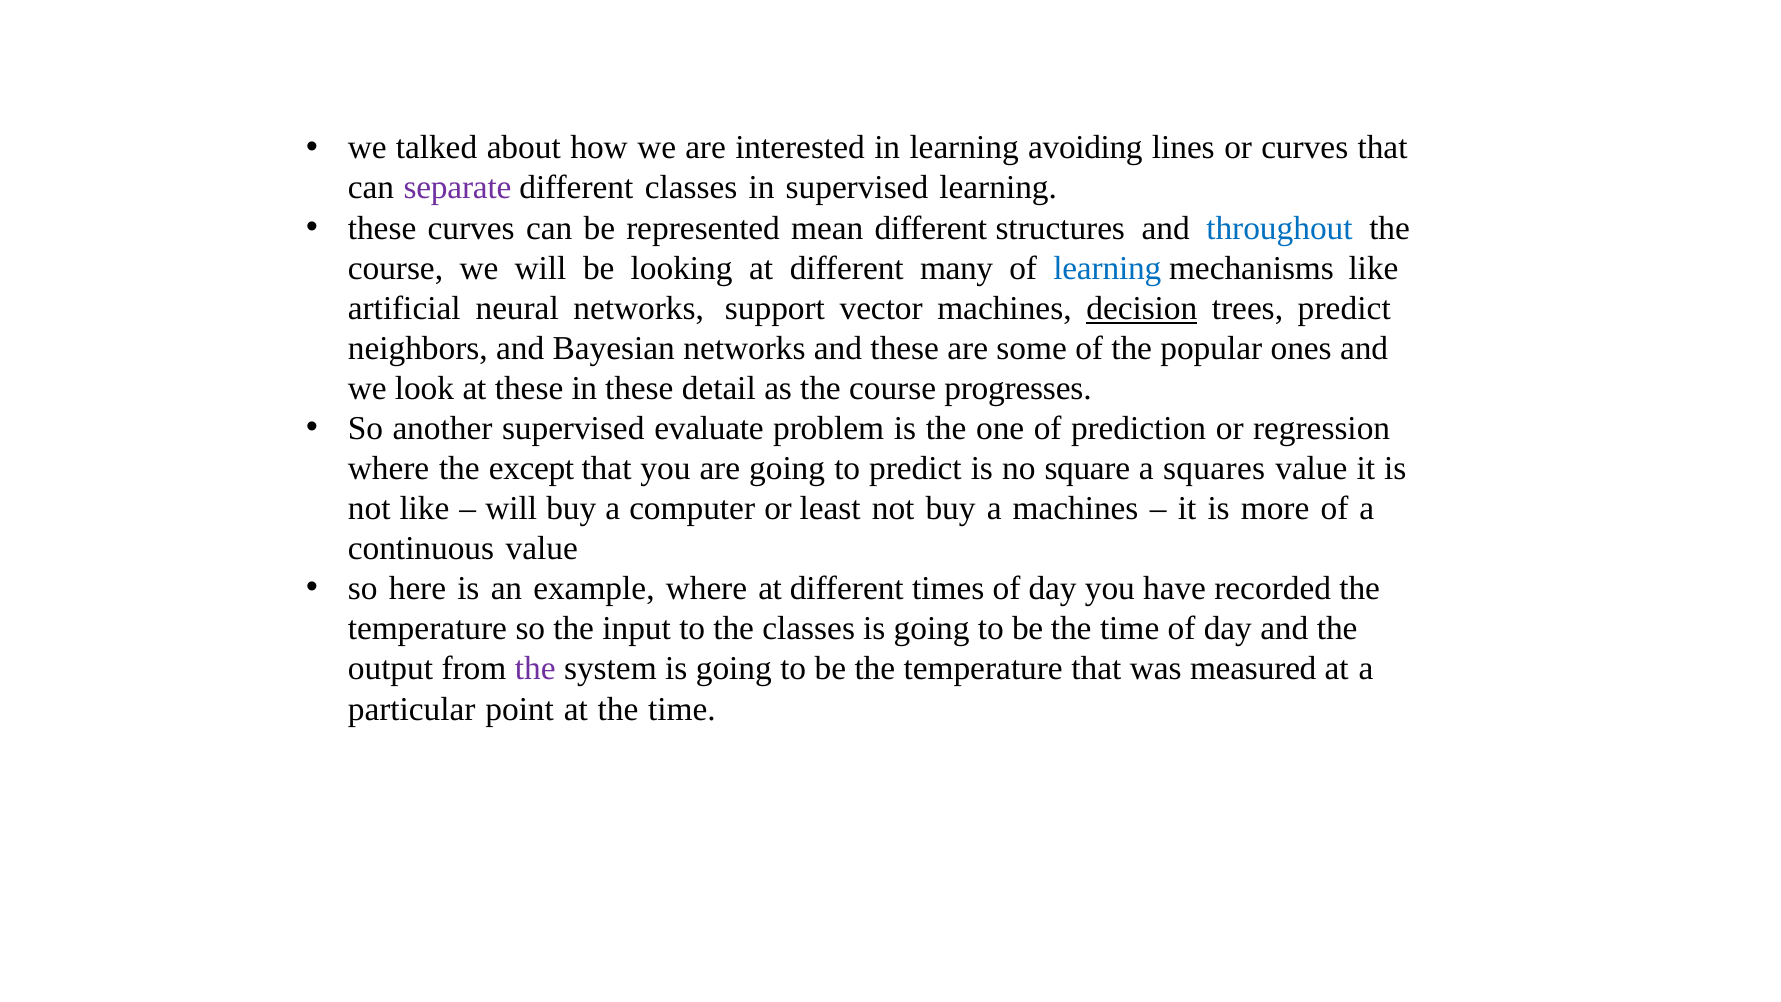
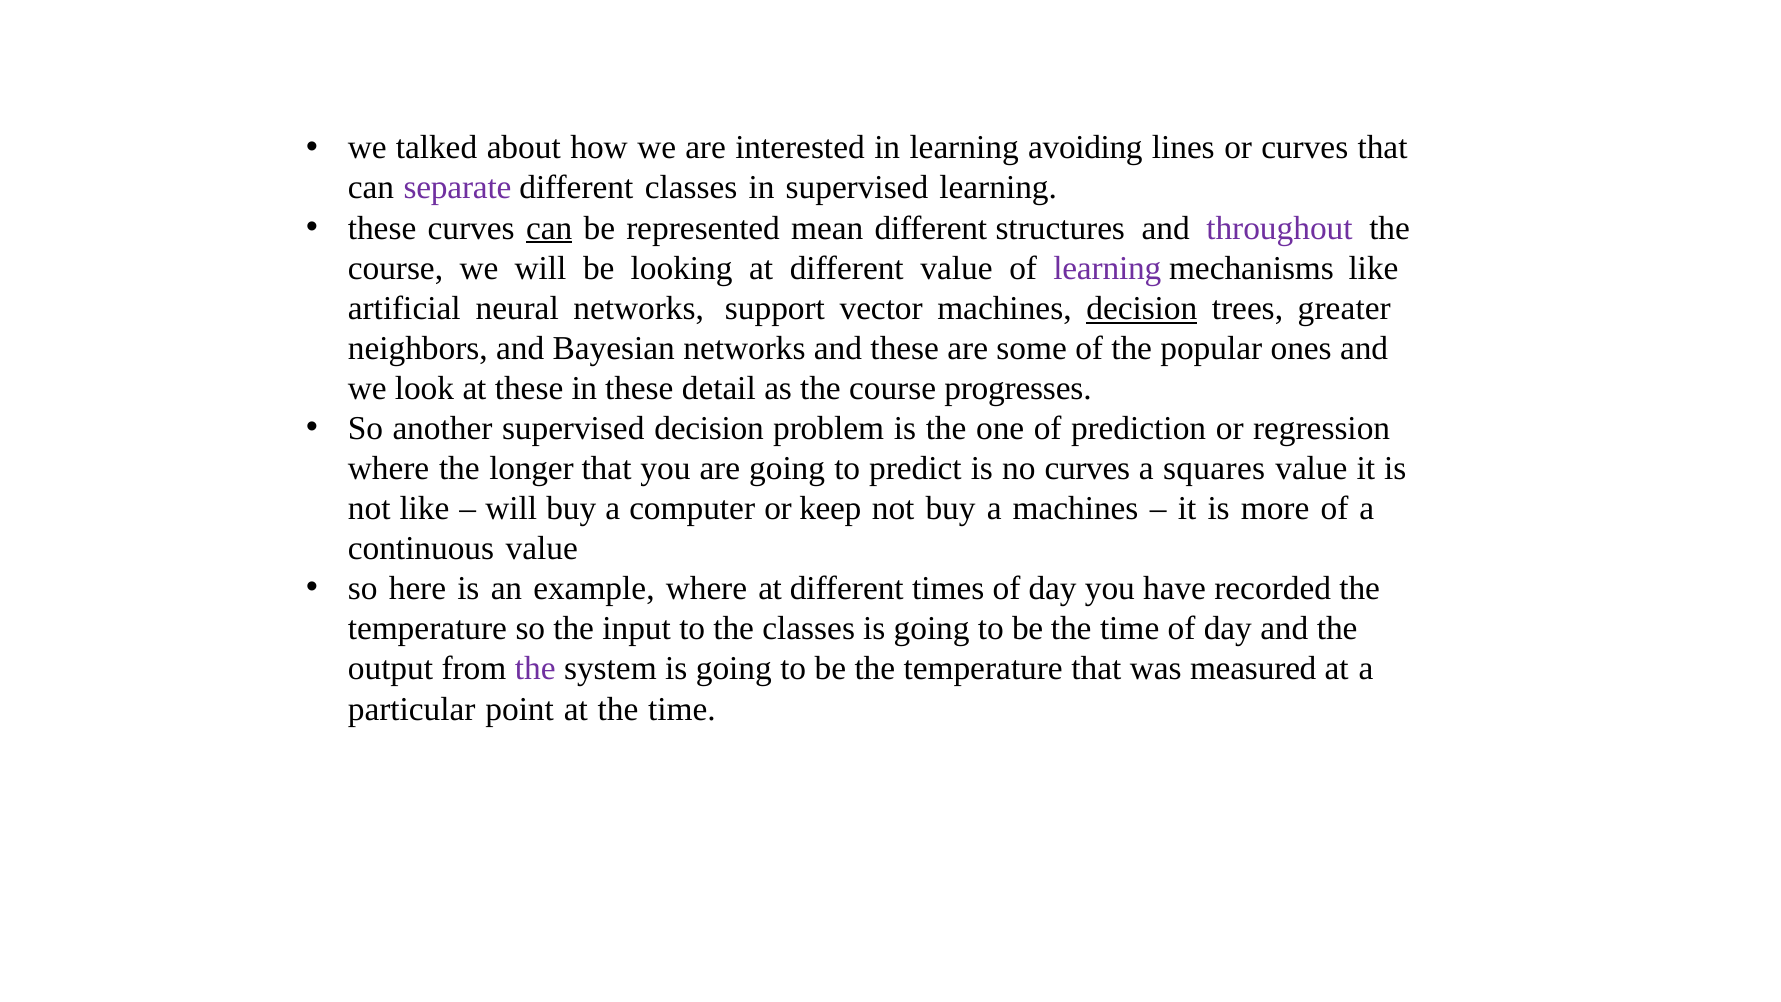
can at (549, 228) underline: none -> present
throughout colour: blue -> purple
different many: many -> value
learning at (1107, 268) colour: blue -> purple
trees predict: predict -> greater
supervised evaluate: evaluate -> decision
except: except -> longer
no square: square -> curves
least: least -> keep
